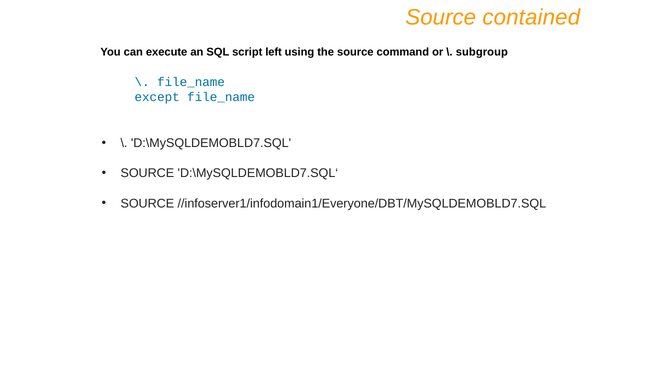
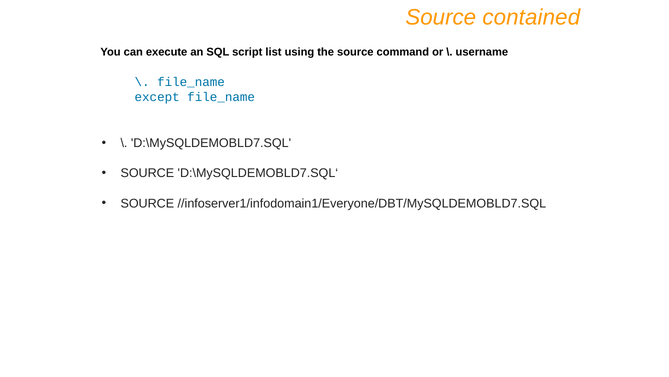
left: left -> list
subgroup: subgroup -> username
